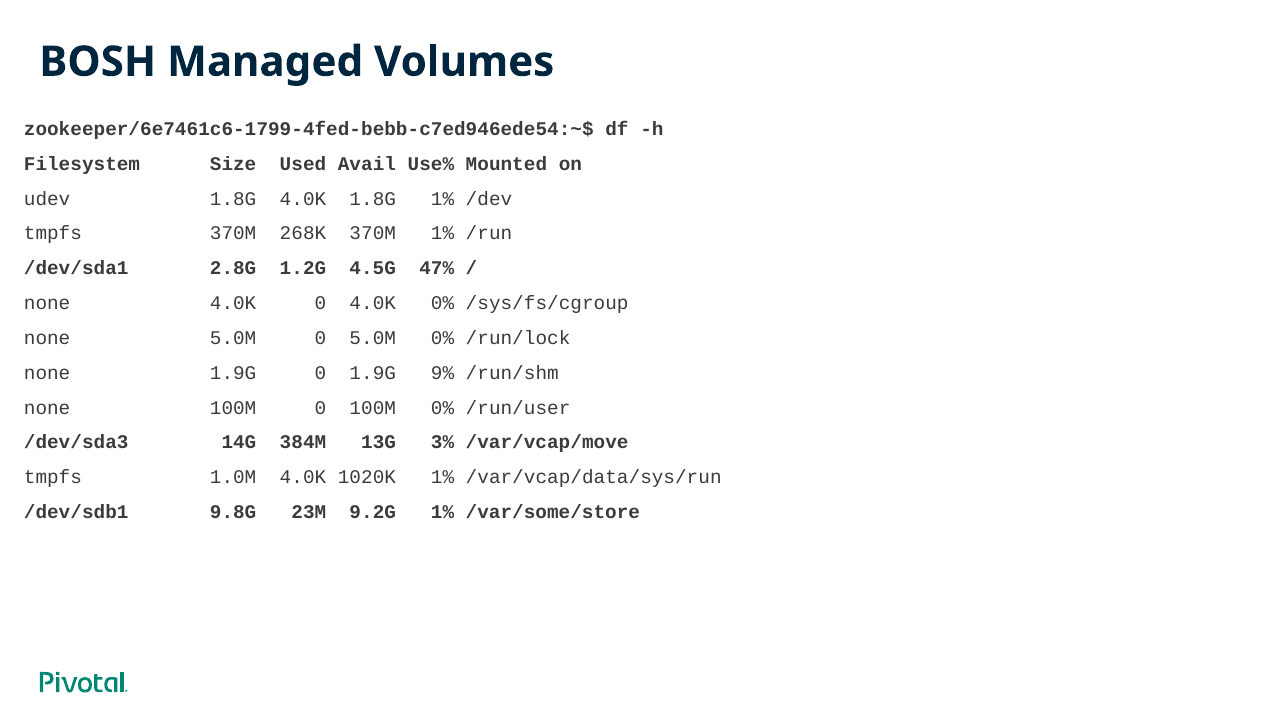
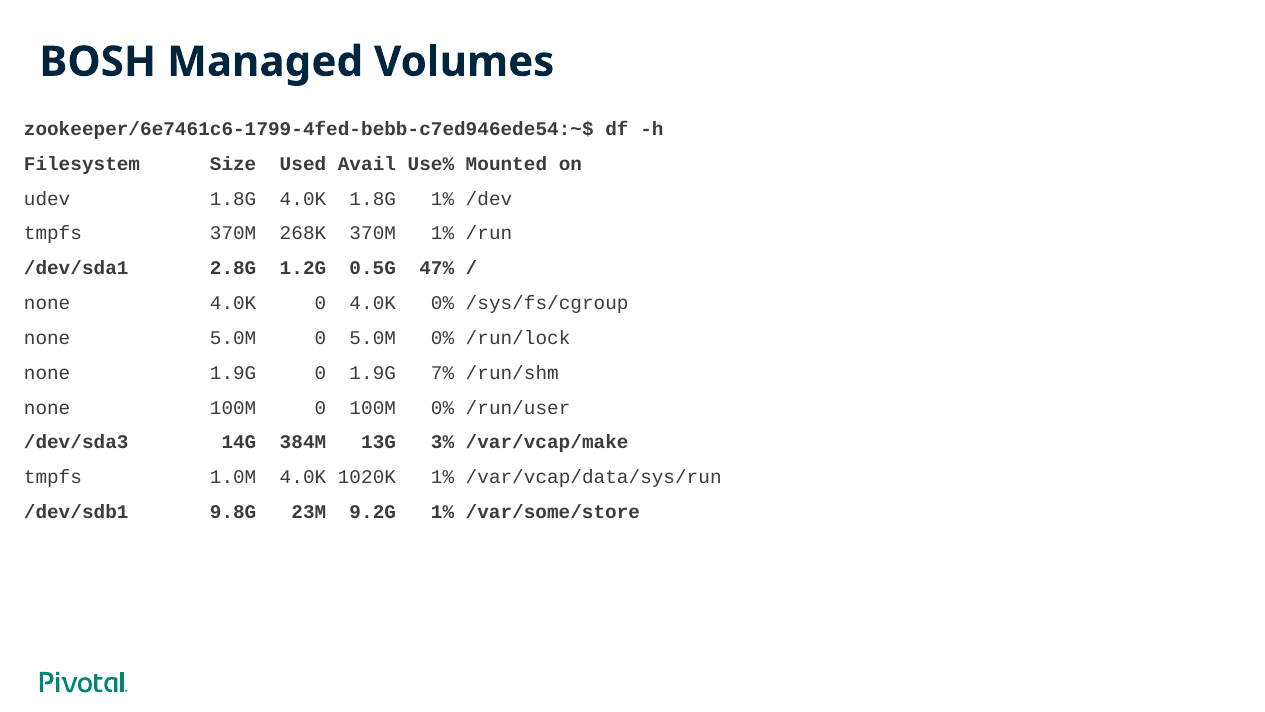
4.5G: 4.5G -> 0.5G
9%: 9% -> 7%
/var/vcap/move: /var/vcap/move -> /var/vcap/make
